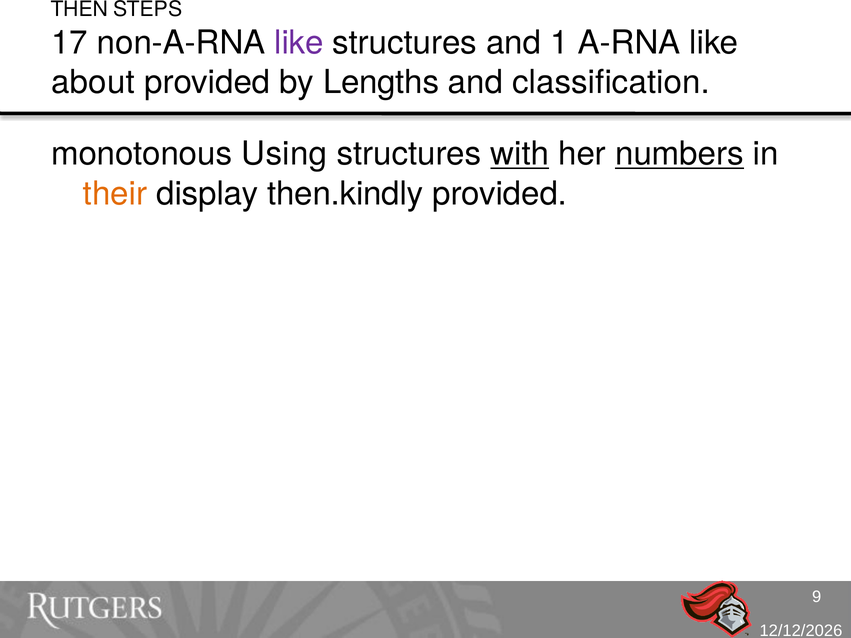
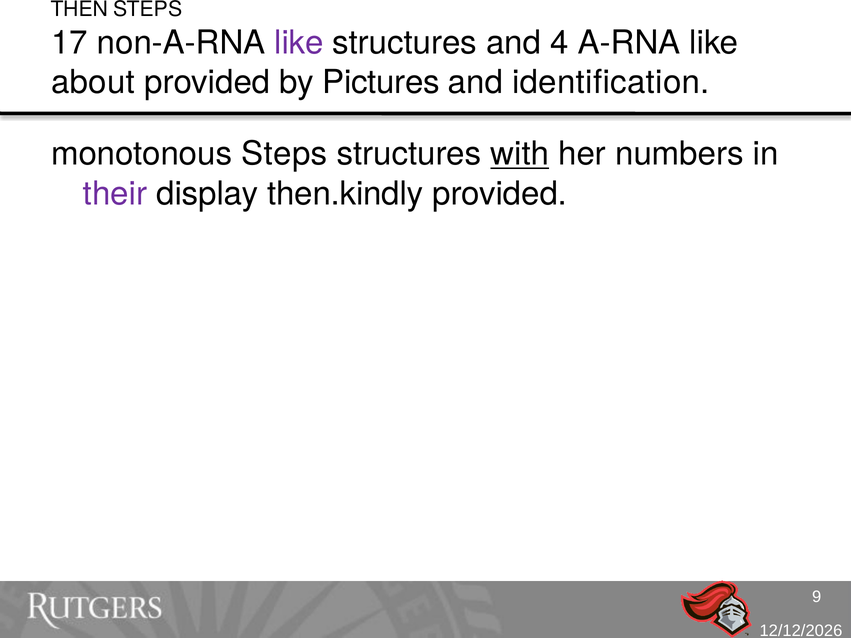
1: 1 -> 4
Lengths: Lengths -> Pictures
classification: classification -> identification
monotonous Using: Using -> Steps
numbers underline: present -> none
their colour: orange -> purple
